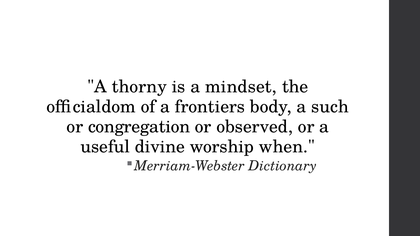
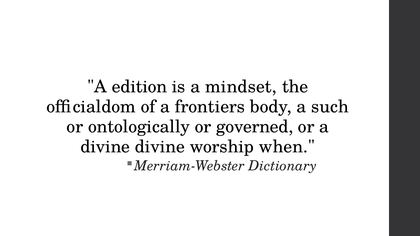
thorny: thorny -> edition
congregation: congregation -> ontologically
observed: observed -> governed
useful at (105, 147): useful -> divine
